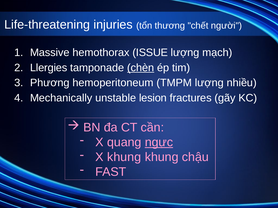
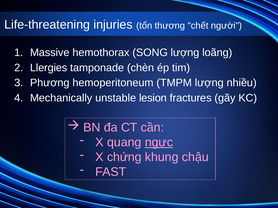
ISSUE: ISSUE -> SONG
mạch: mạch -> loãng
chèn underline: present -> none
X khung: khung -> chứng
